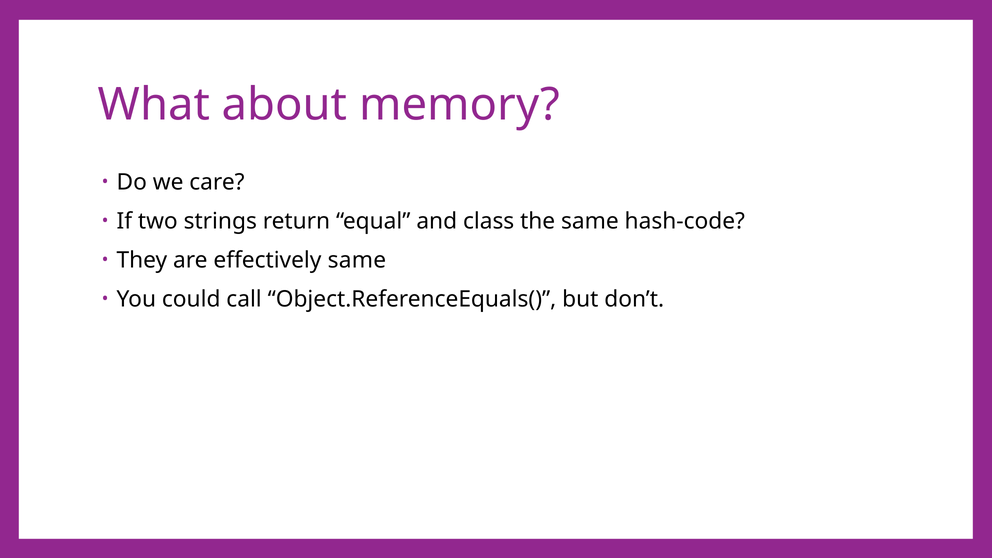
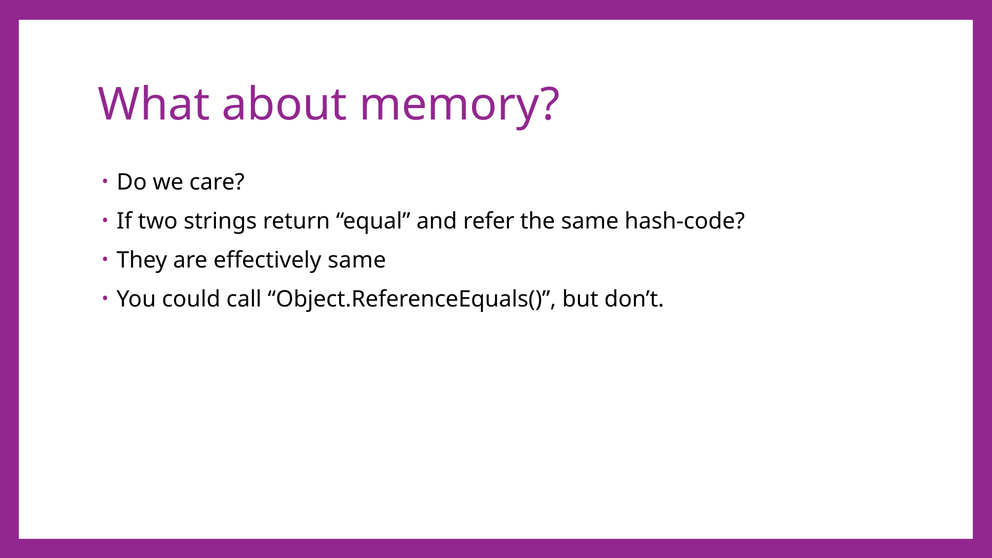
class: class -> refer
